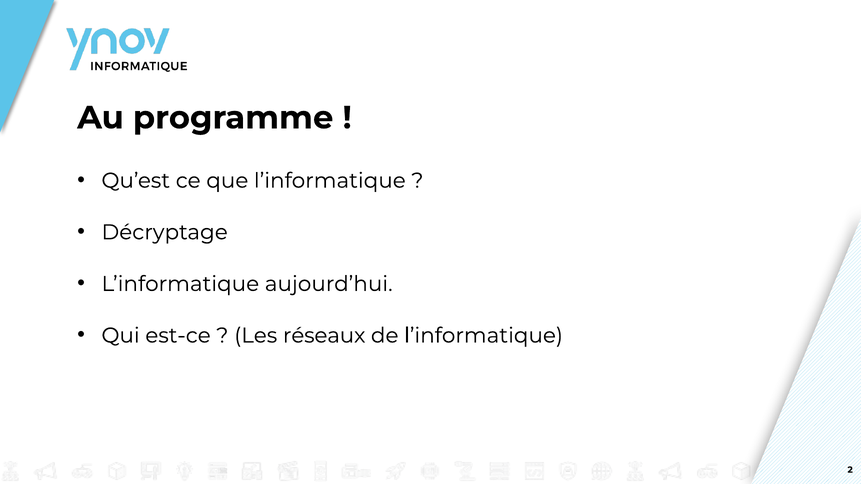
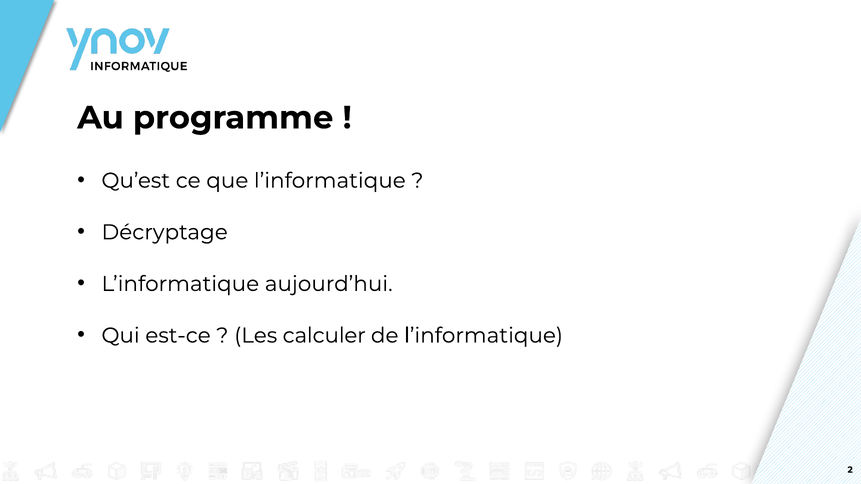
réseaux: réseaux -> calculer
